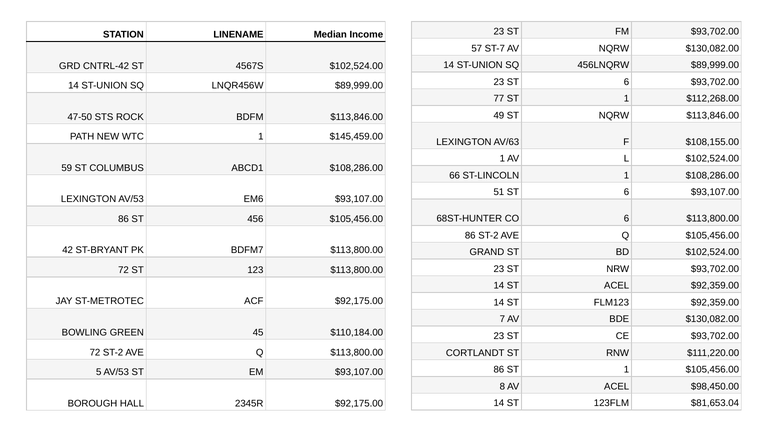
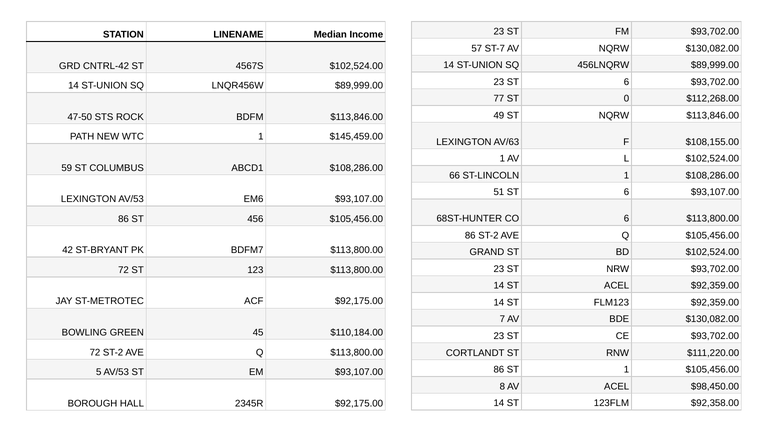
77 ST 1: 1 -> 0
$81,653.04: $81,653.04 -> $92,358.00
